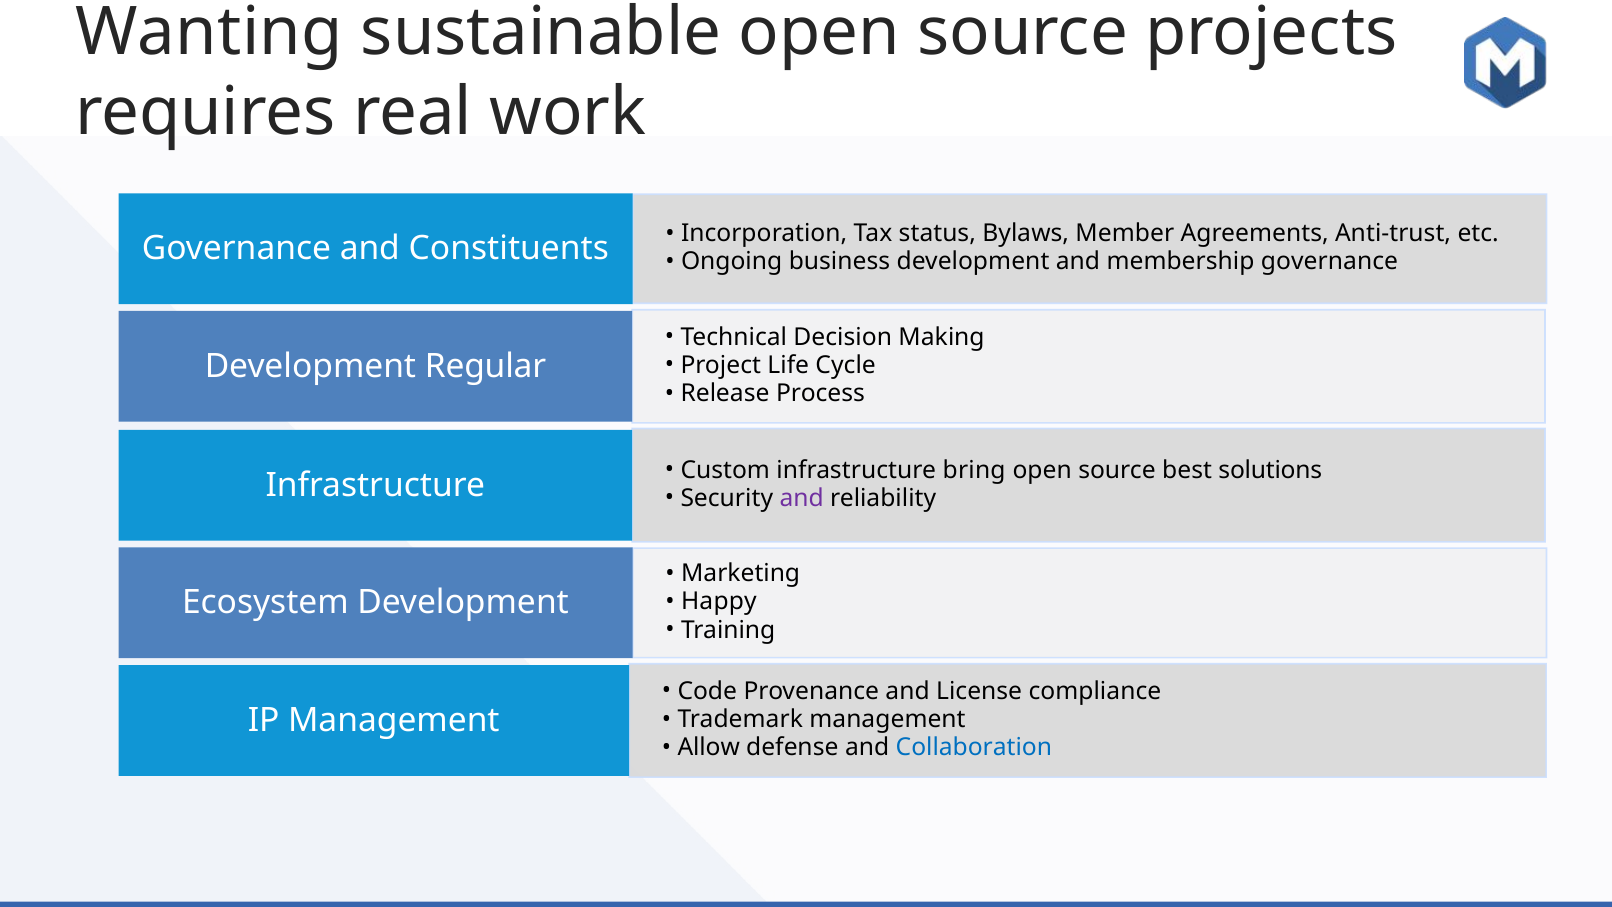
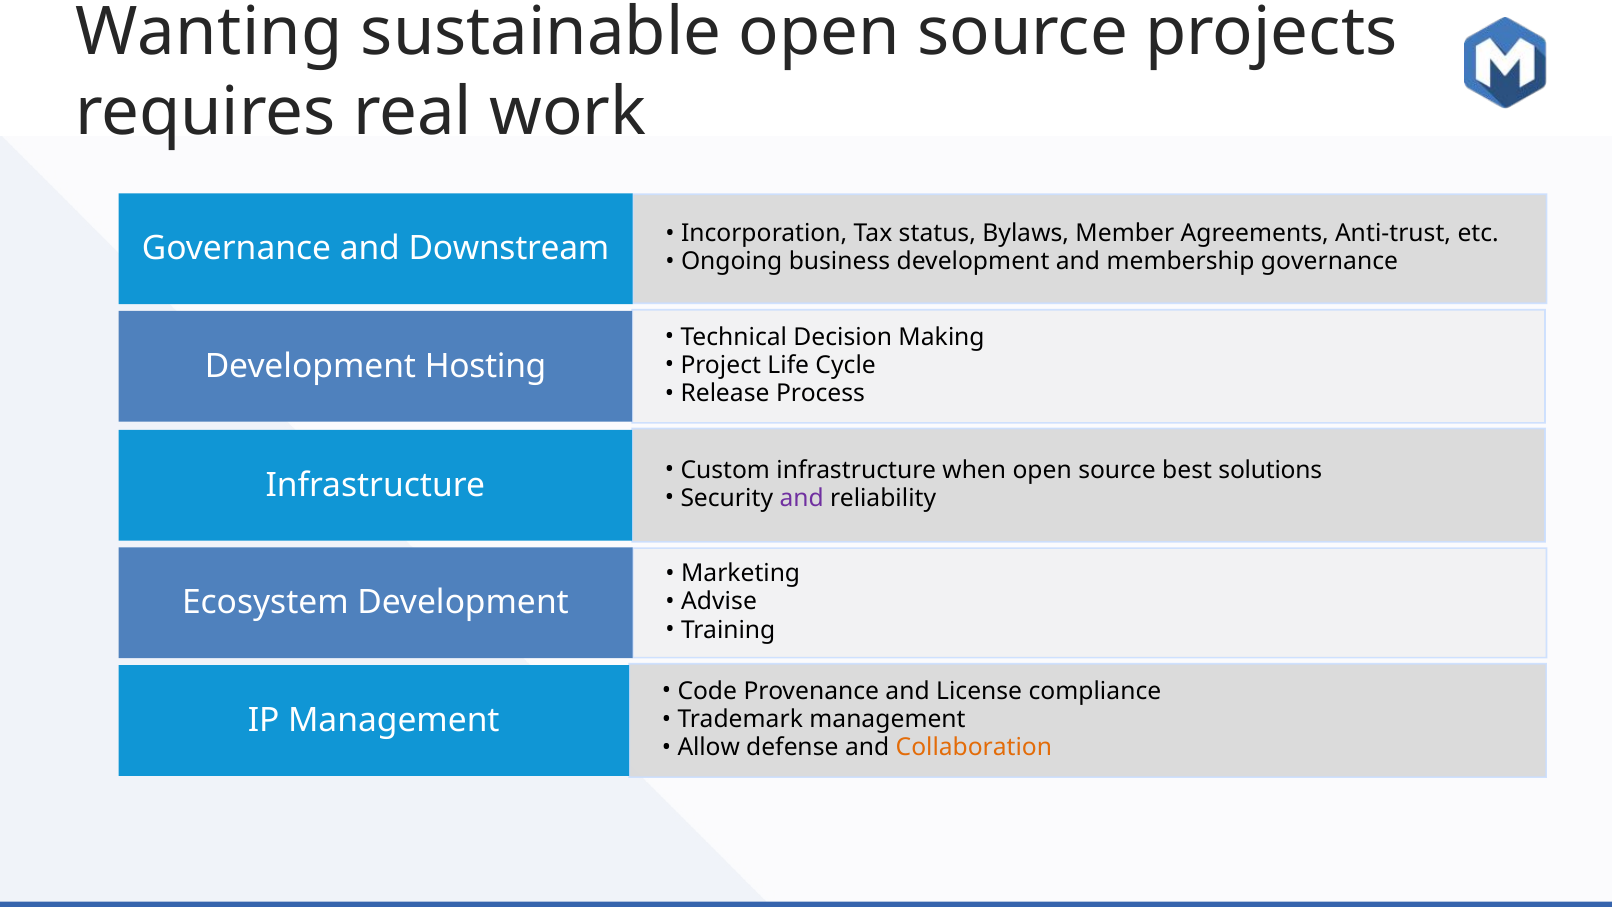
Constituents: Constituents -> Downstream
Regular: Regular -> Hosting
bring: bring -> when
Happy: Happy -> Advise
Collaboration colour: blue -> orange
